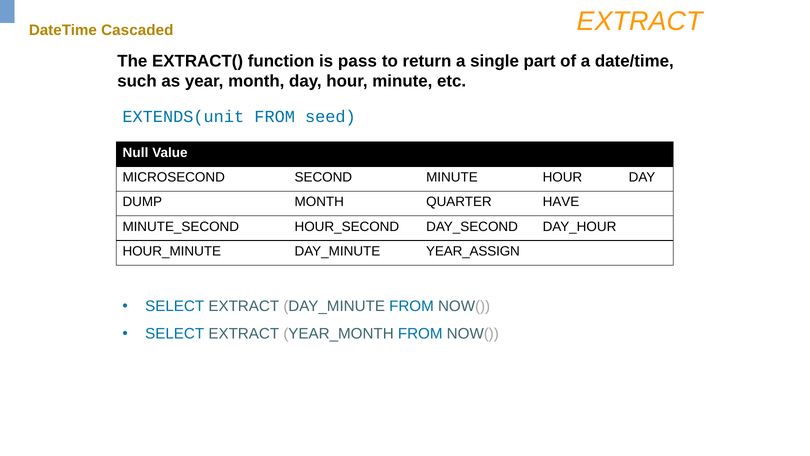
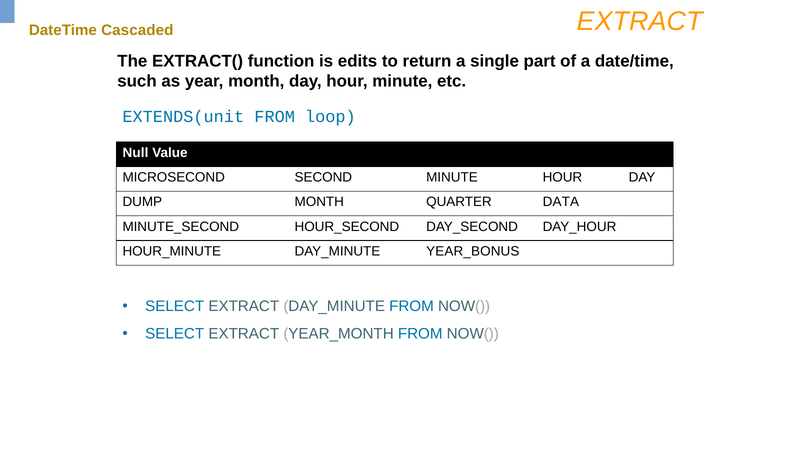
pass: pass -> edits
seed: seed -> loop
HAVE: HAVE -> DATA
YEAR_ASSIGN: YEAR_ASSIGN -> YEAR_BONUS
